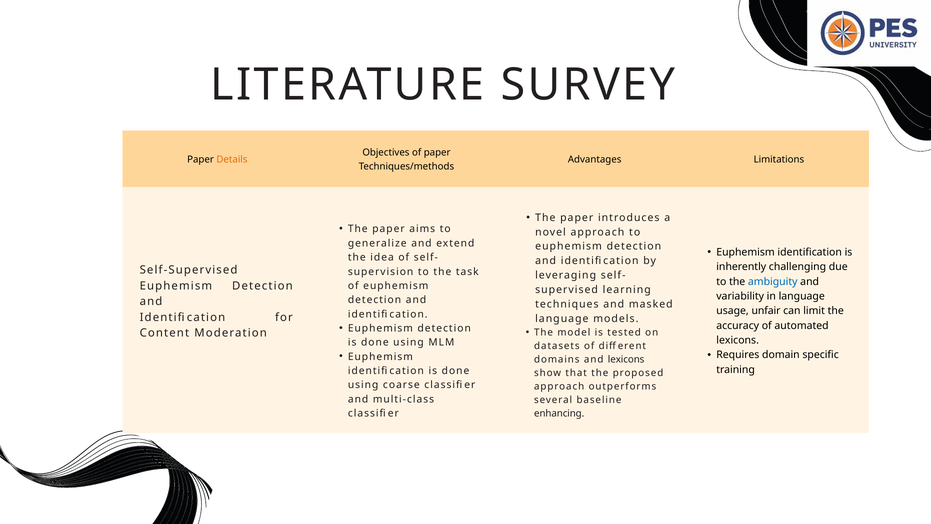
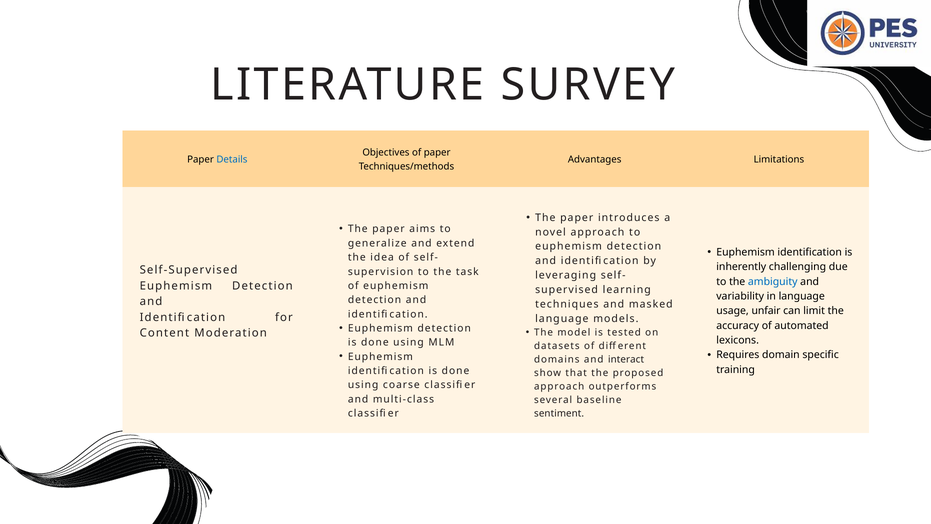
Details colour: orange -> blue
and lexicons: lexicons -> interact
enhancing: enhancing -> sentiment
